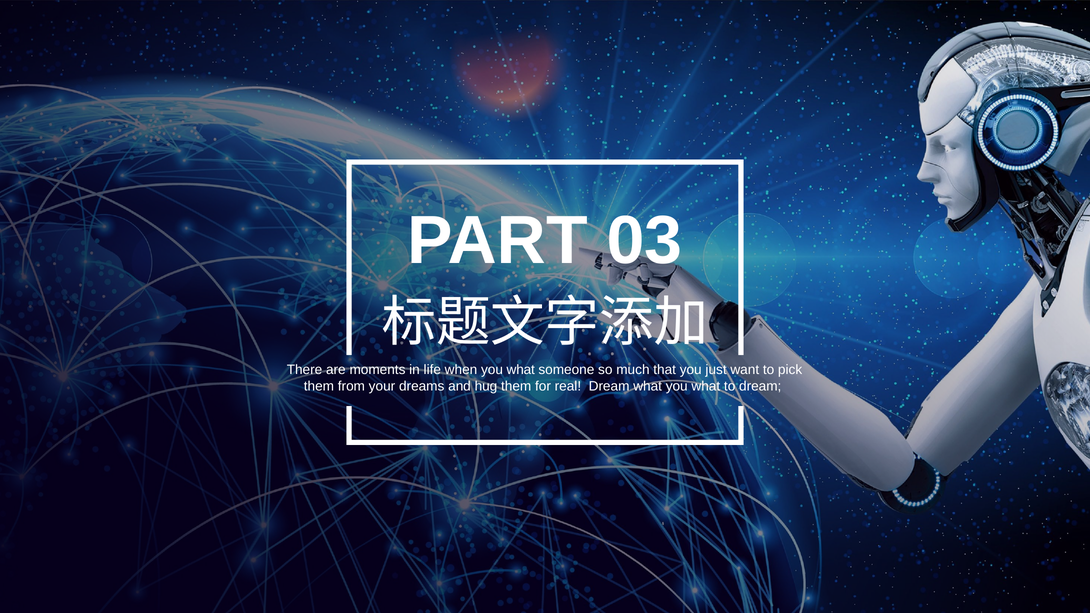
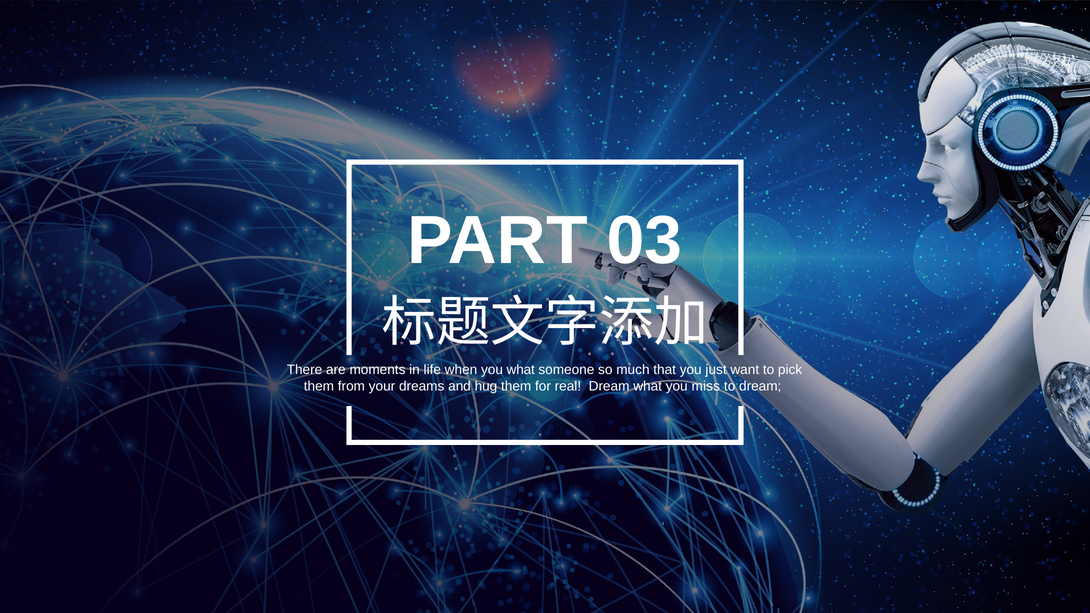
what you what: what -> miss
